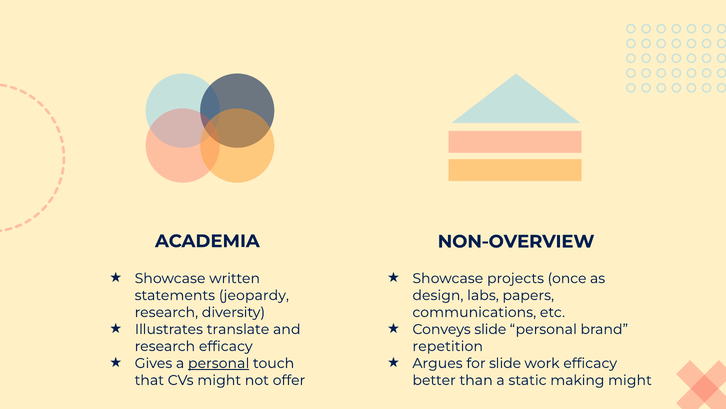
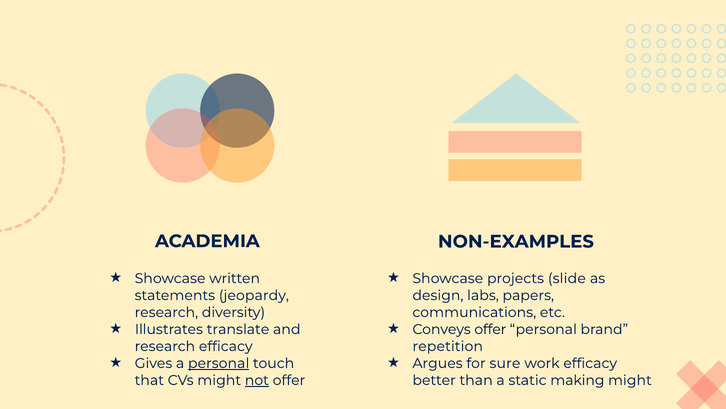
NON-OVERVIEW: NON-OVERVIEW -> NON-EXAMPLES
once: once -> slide
Conveys slide: slide -> offer
for slide: slide -> sure
not underline: none -> present
